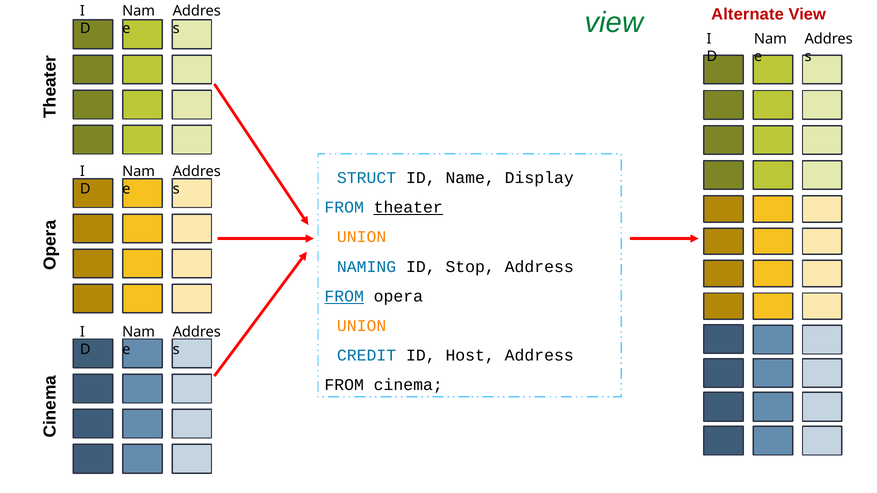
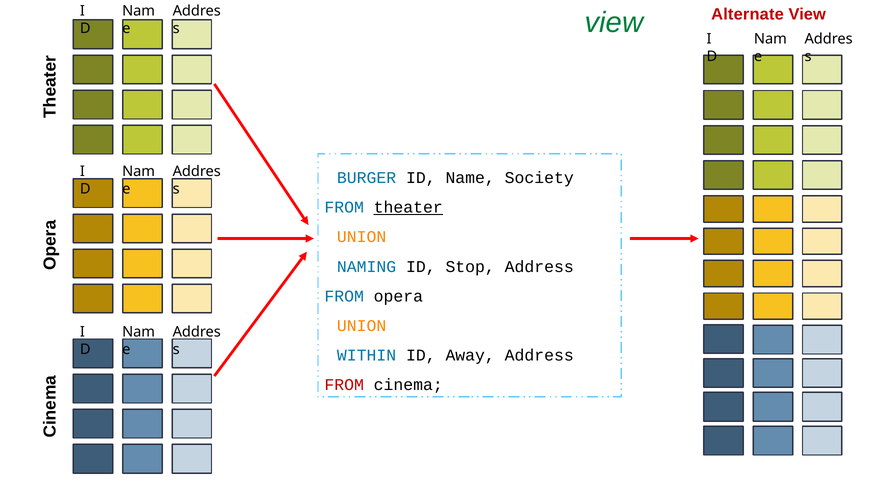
STRUCT: STRUCT -> BURGER
Display: Display -> Society
FROM at (344, 296) underline: present -> none
CREDIT: CREDIT -> WITHIN
Host: Host -> Away
FROM at (344, 385) colour: black -> red
